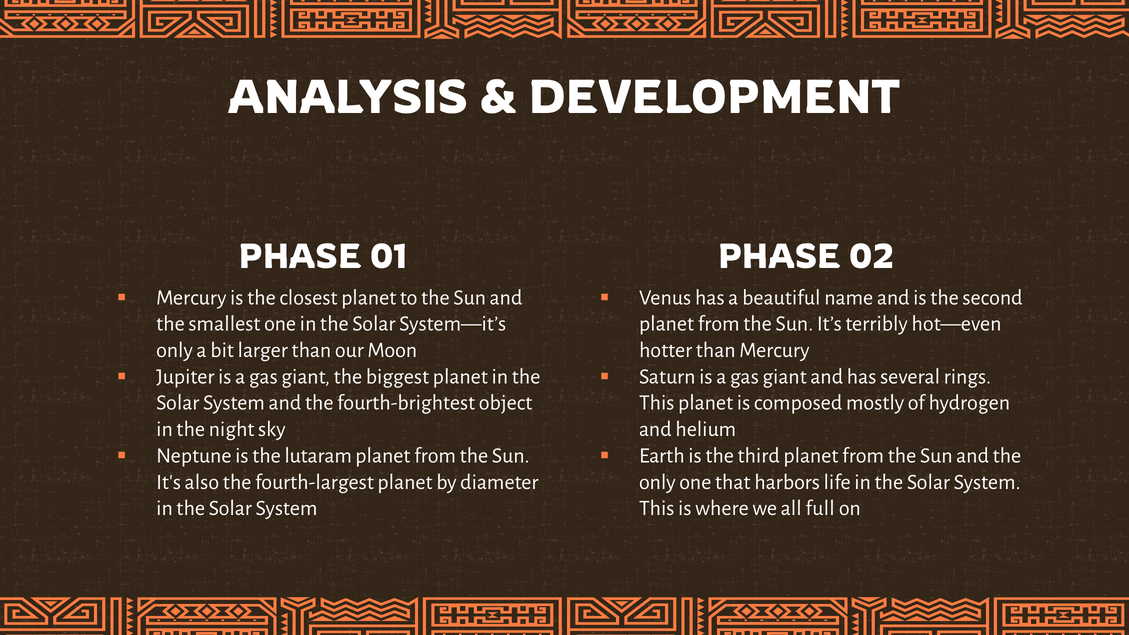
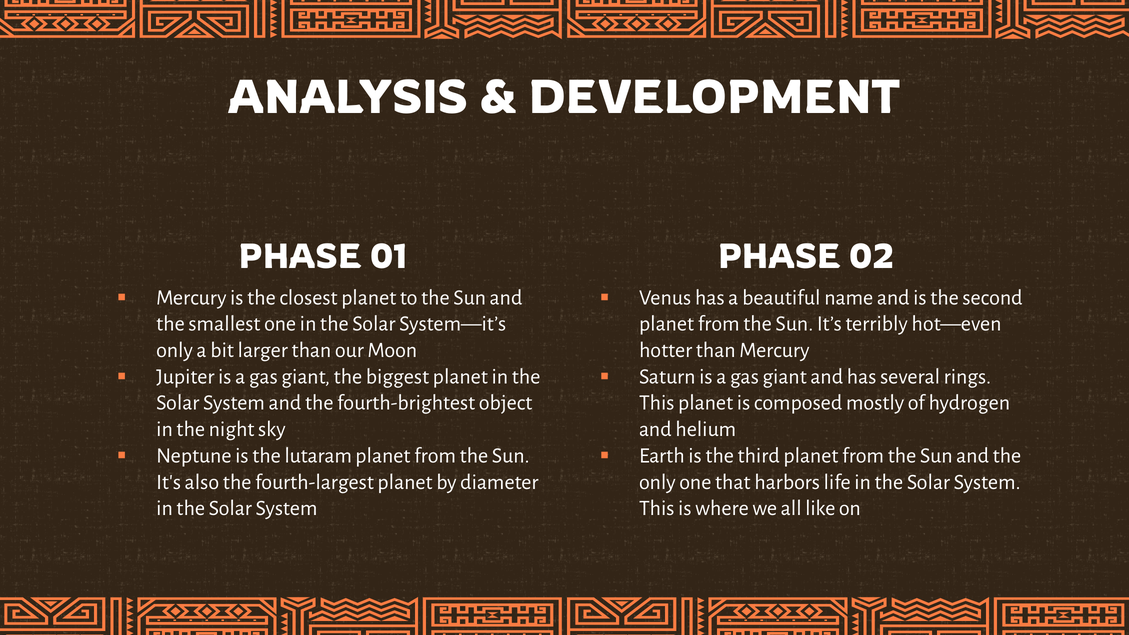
full: full -> like
